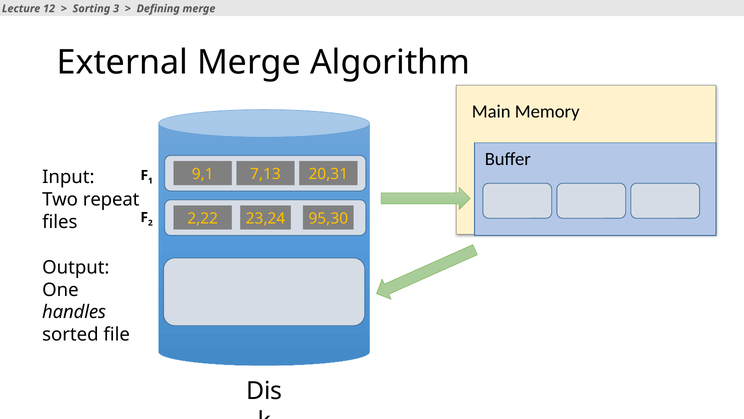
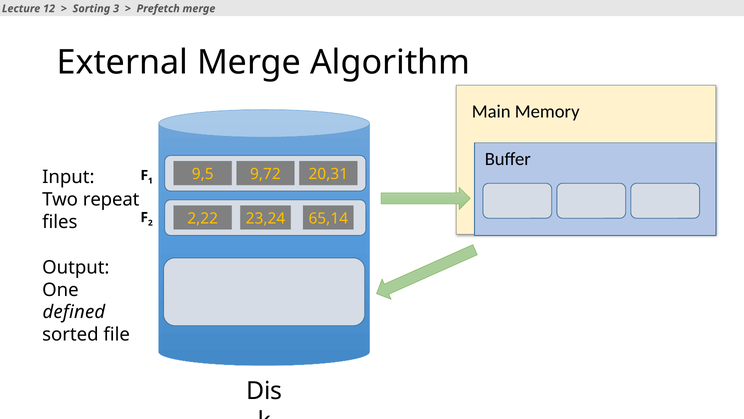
Defining: Defining -> Prefetch
9,1: 9,1 -> 9,5
7,13: 7,13 -> 9,72
95,30: 95,30 -> 65,14
handles: handles -> defined
